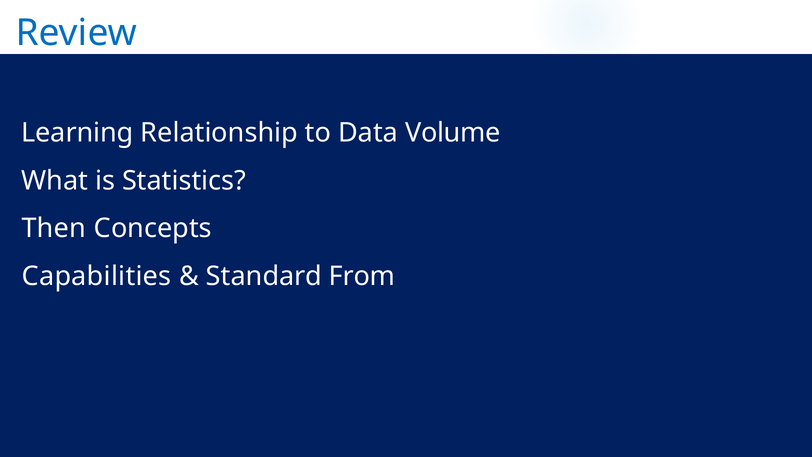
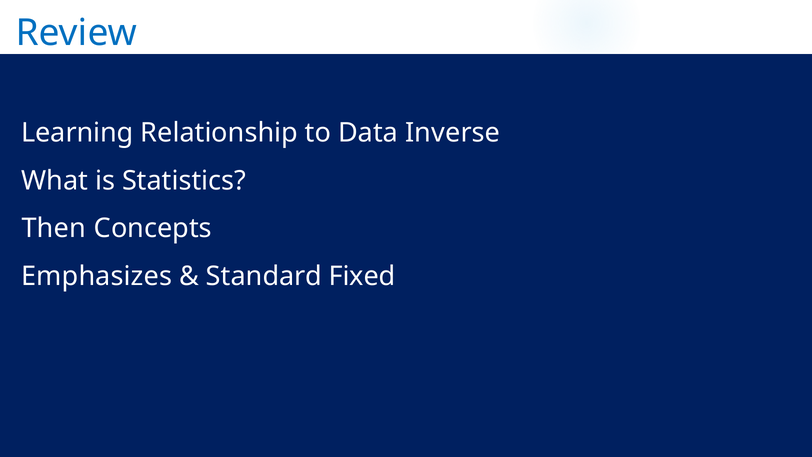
Volume: Volume -> Inverse
Capabilities: Capabilities -> Emphasizes
From: From -> Fixed
